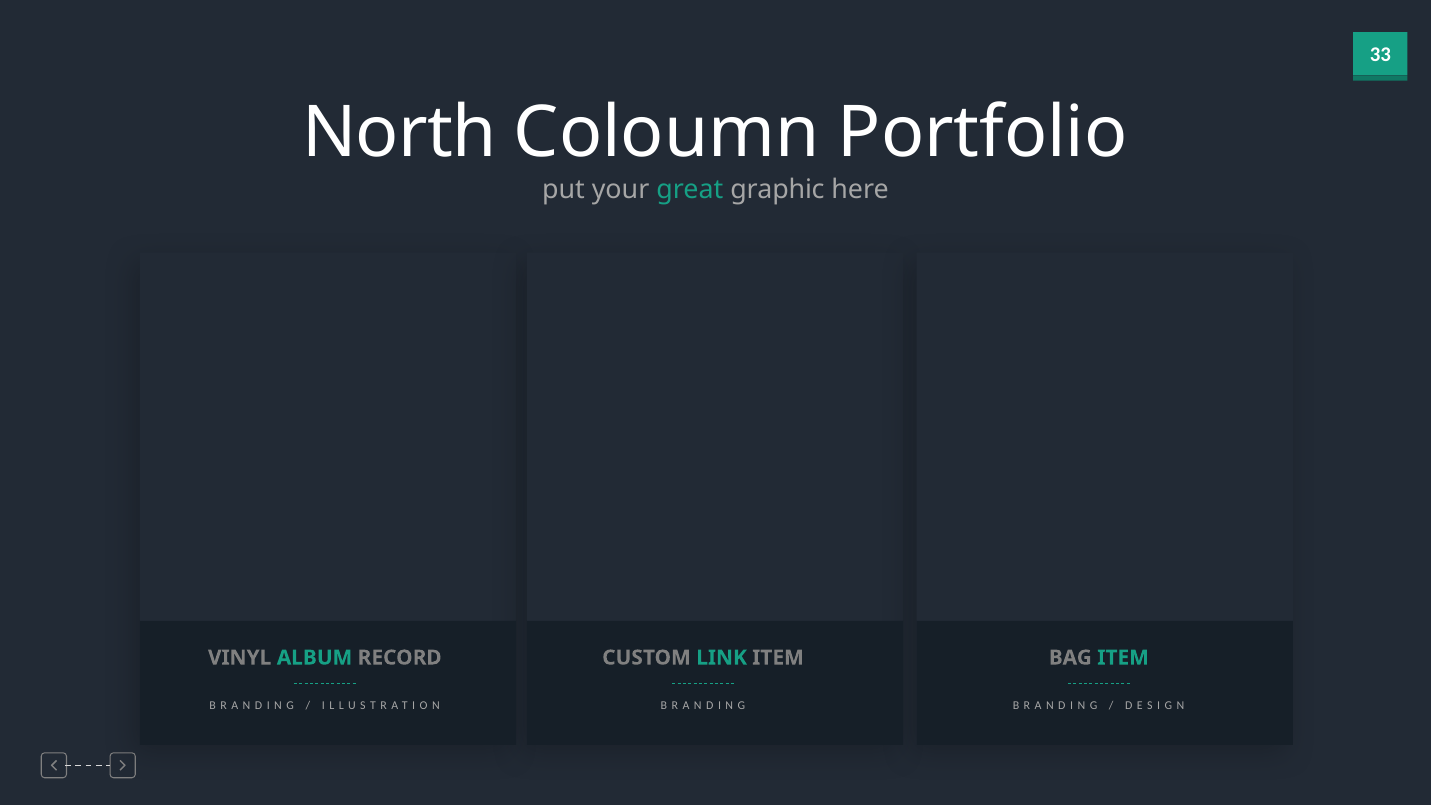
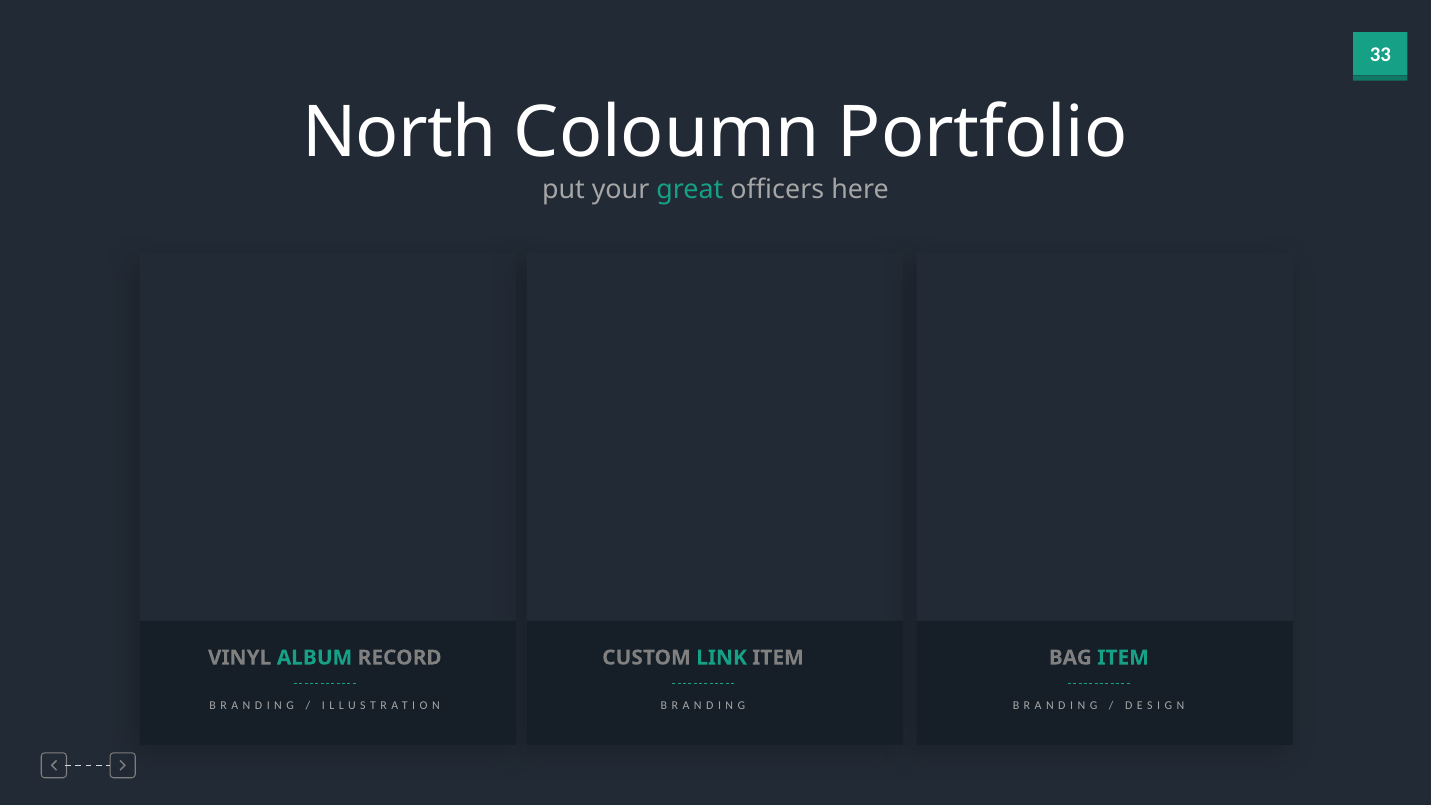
graphic: graphic -> officers
